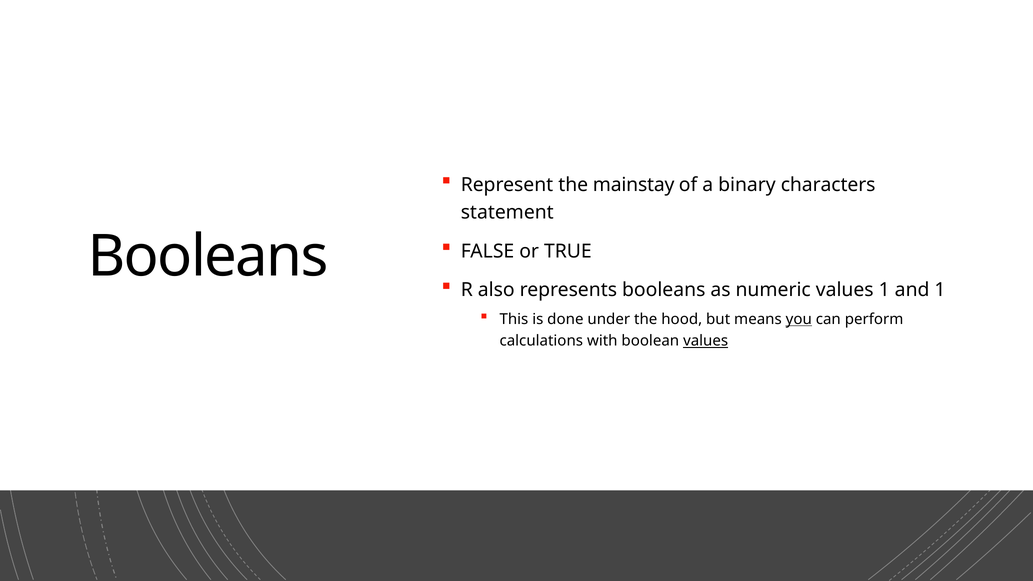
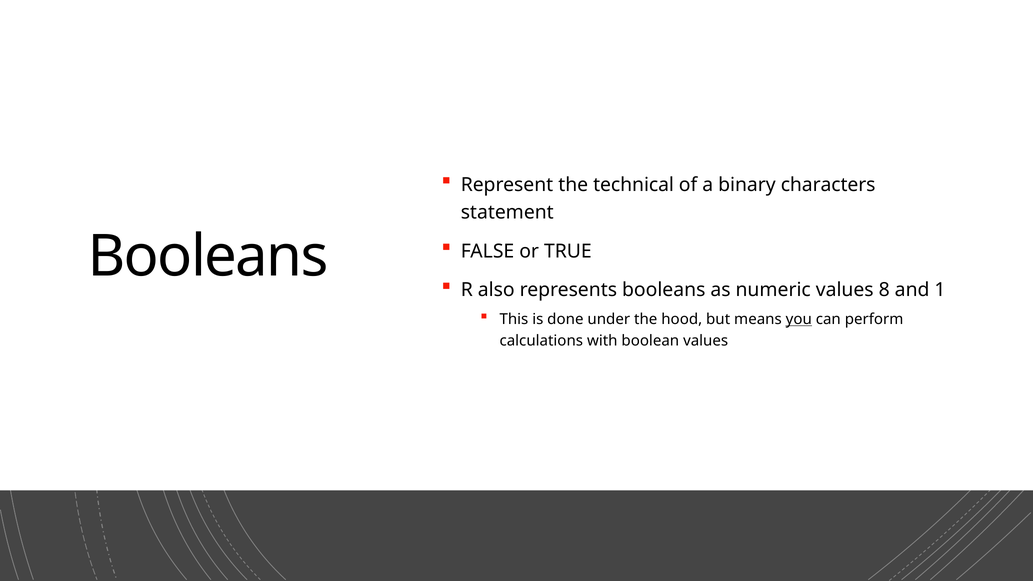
mainstay: mainstay -> technical
values 1: 1 -> 8
values at (706, 341) underline: present -> none
